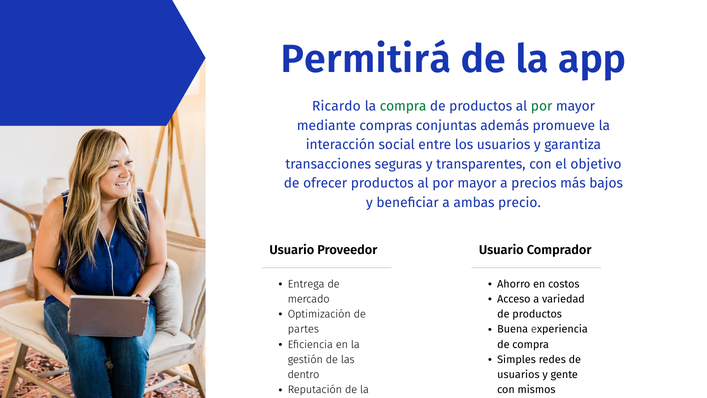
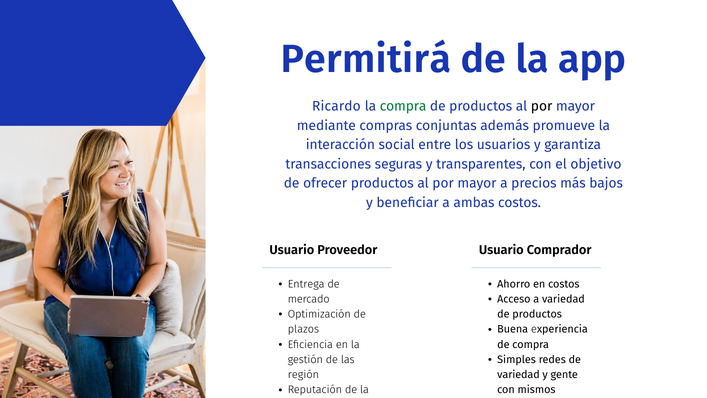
por at (542, 106) colour: green -> black
ambas precio: precio -> costos
partes: partes -> plazos
dentro: dentro -> región
usuarios at (518, 374): usuarios -> variedad
